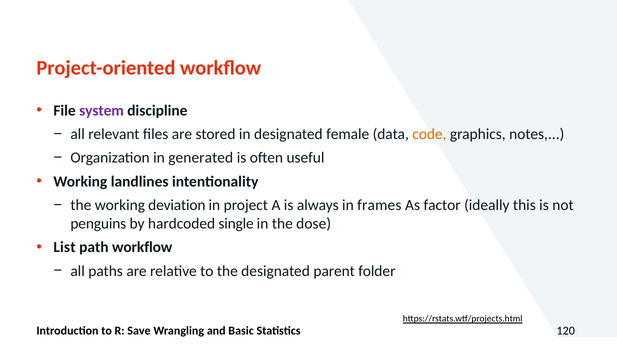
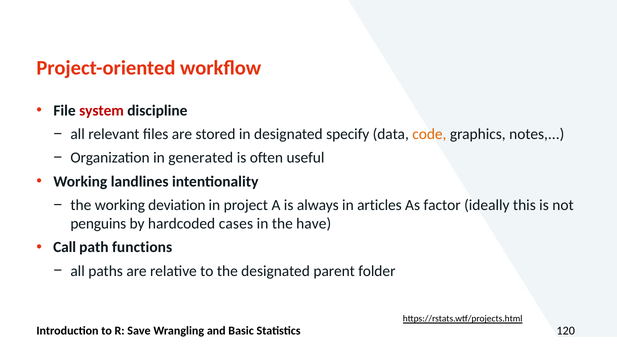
system colour: purple -> red
female: female -> specify
frames: frames -> articles
single: single -> cases
dose: dose -> have
List: List -> Call
path workflow: workflow -> functions
